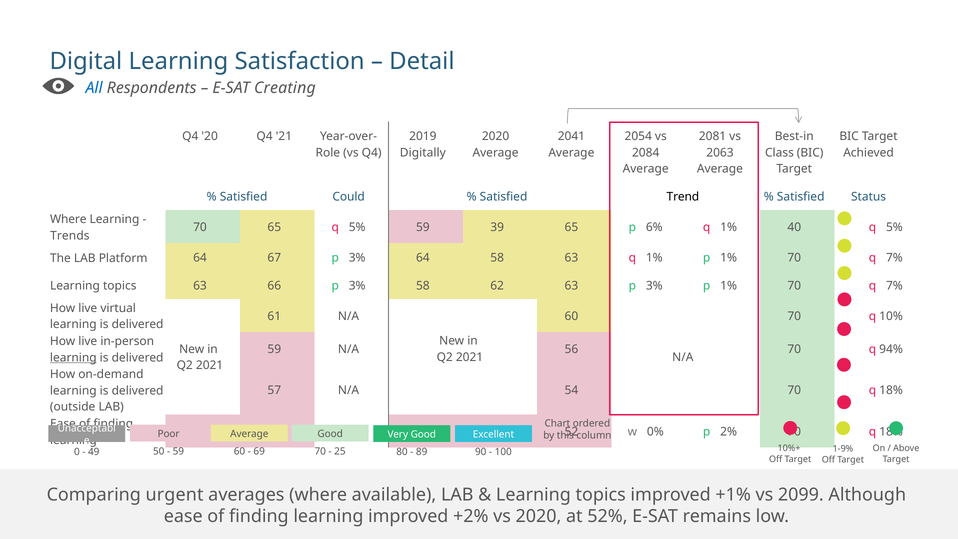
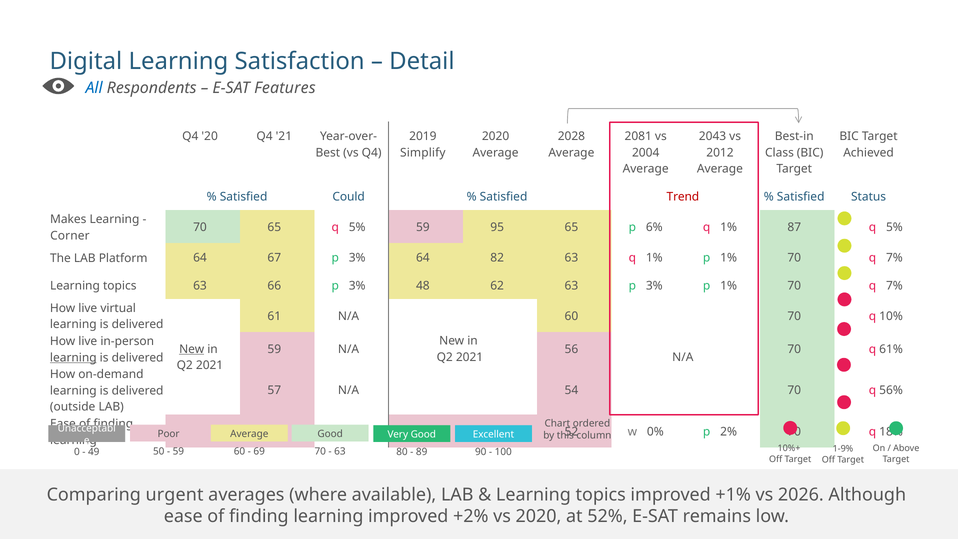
Creating: Creating -> Features
2041: 2041 -> 2028
2054: 2054 -> 2081
2081: 2081 -> 2043
Role: Role -> Best
Digitally: Digitally -> Simplify
2084: 2084 -> 2004
2063: 2063 -> 2012
Trend colour: black -> red
Where at (68, 219): Where -> Makes
39: 39 -> 95
40: 40 -> 87
Trends: Trends -> Corner
64 58: 58 -> 82
33% 58: 58 -> 48
New at (192, 349) underline: none -> present
94%: 94% -> 61%
54 70 q 18%: 18% -> 56%
25 at (340, 451): 25 -> 63
2099: 2099 -> 2026
